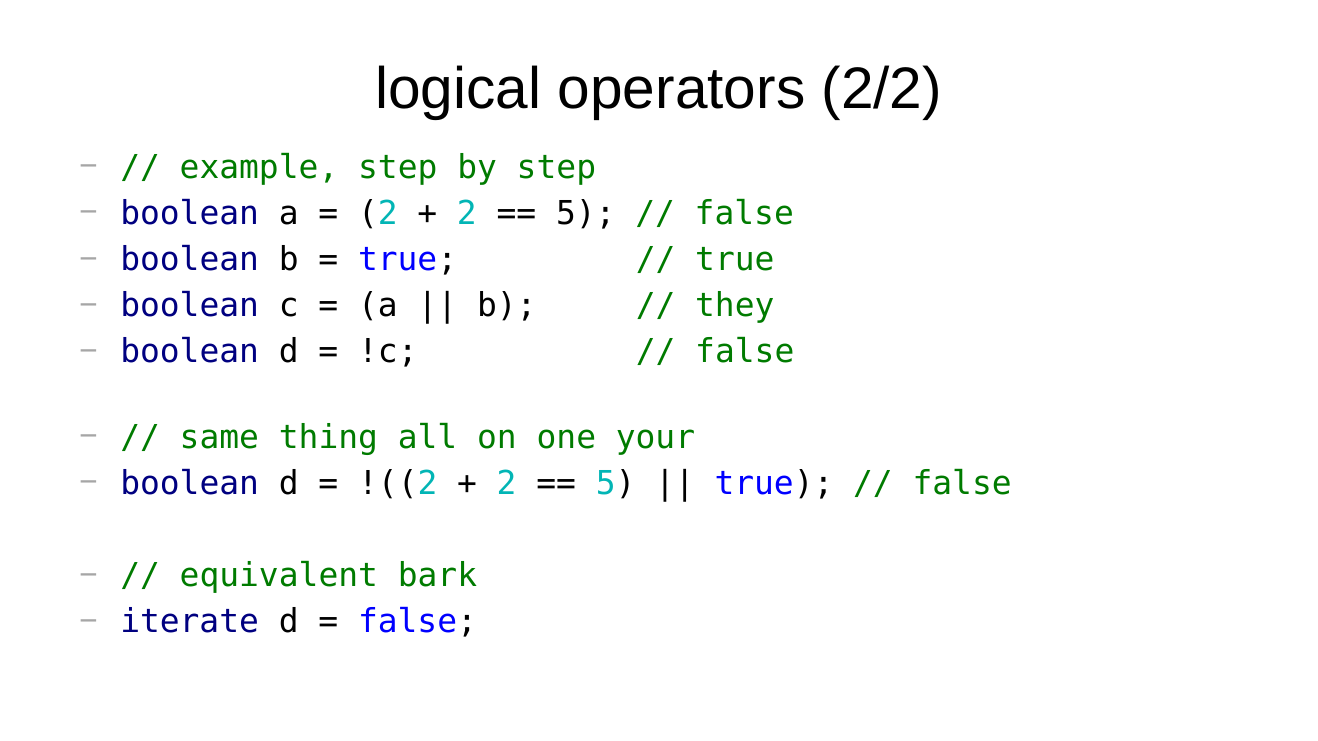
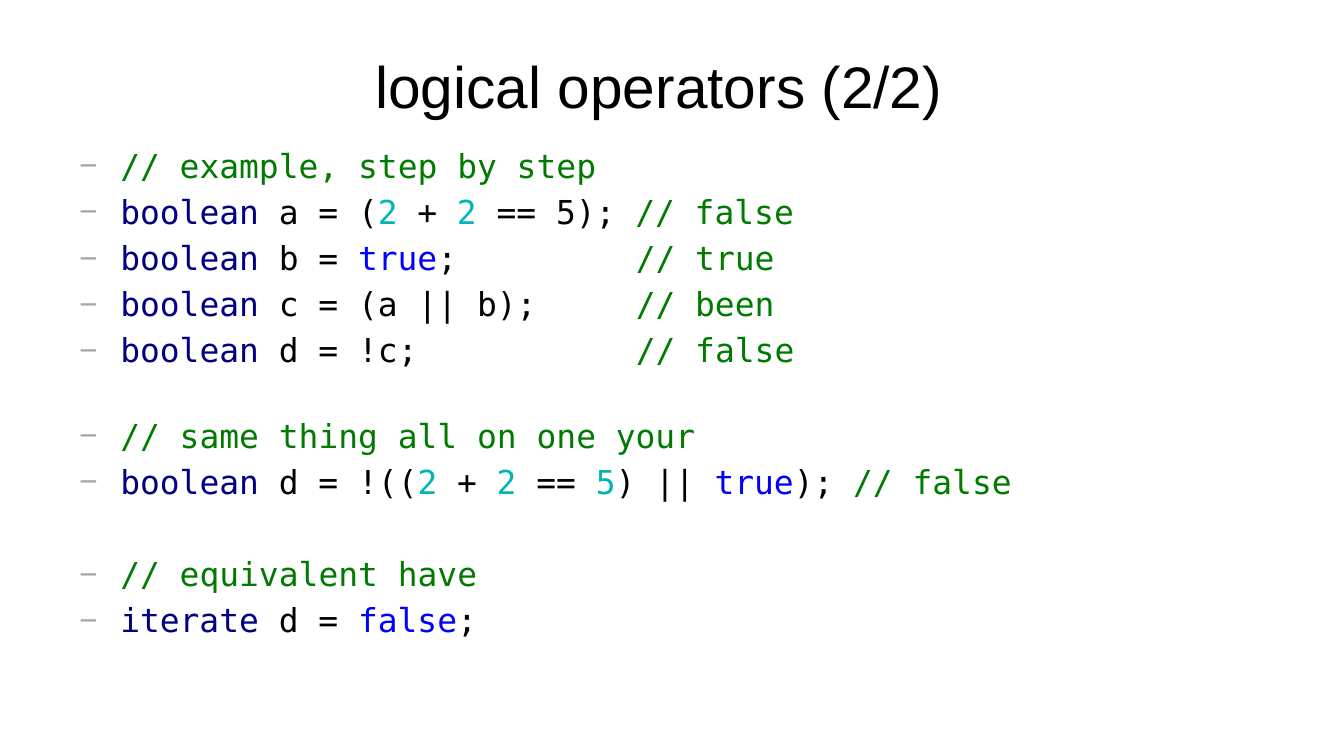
they: they -> been
bark: bark -> have
